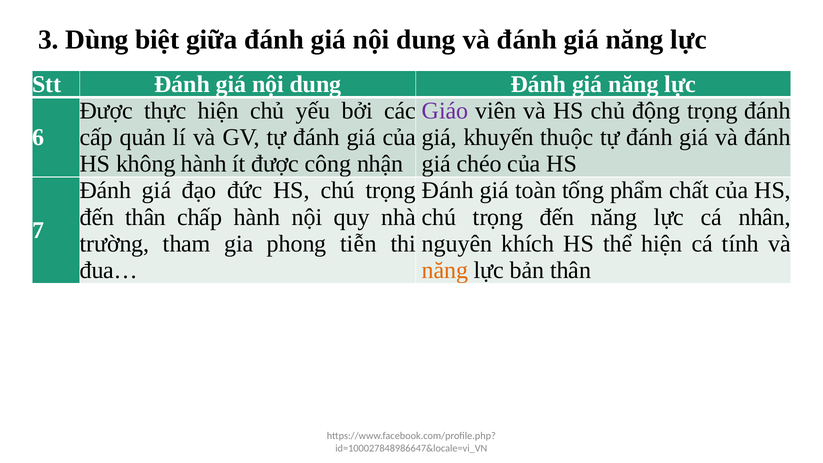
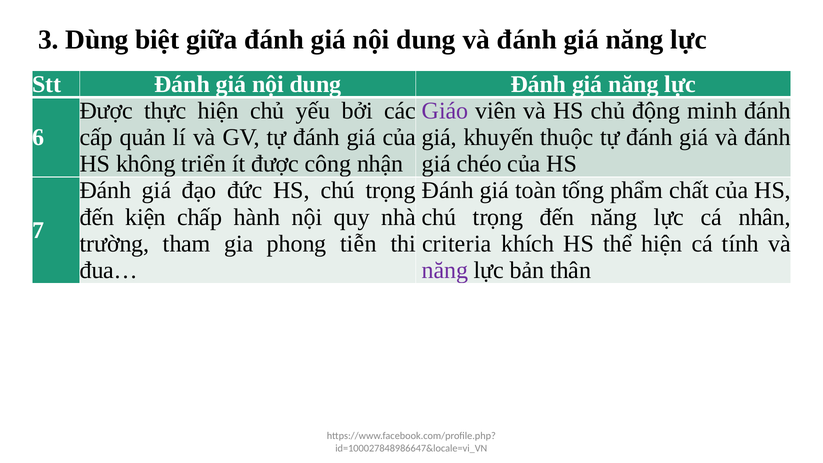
động trọng: trọng -> minh
không hành: hành -> triển
đến thân: thân -> kiện
nguyên: nguyên -> criteria
năng at (445, 270) colour: orange -> purple
